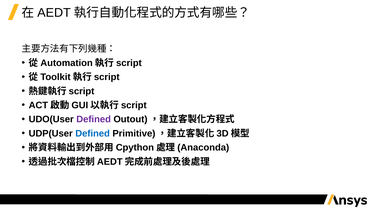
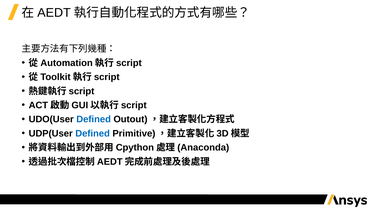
Defined at (94, 119) colour: purple -> blue
